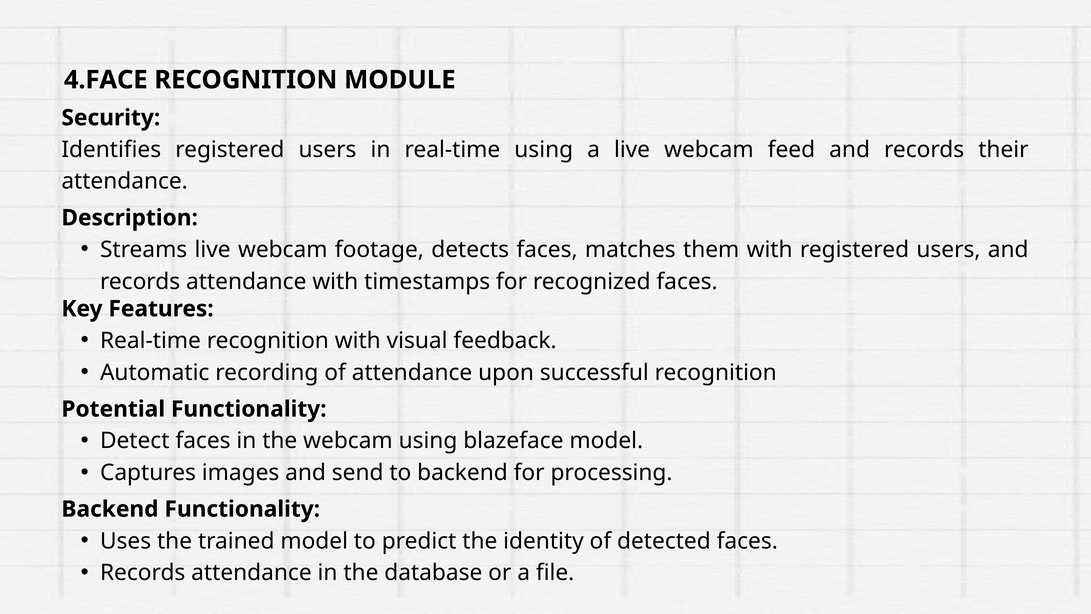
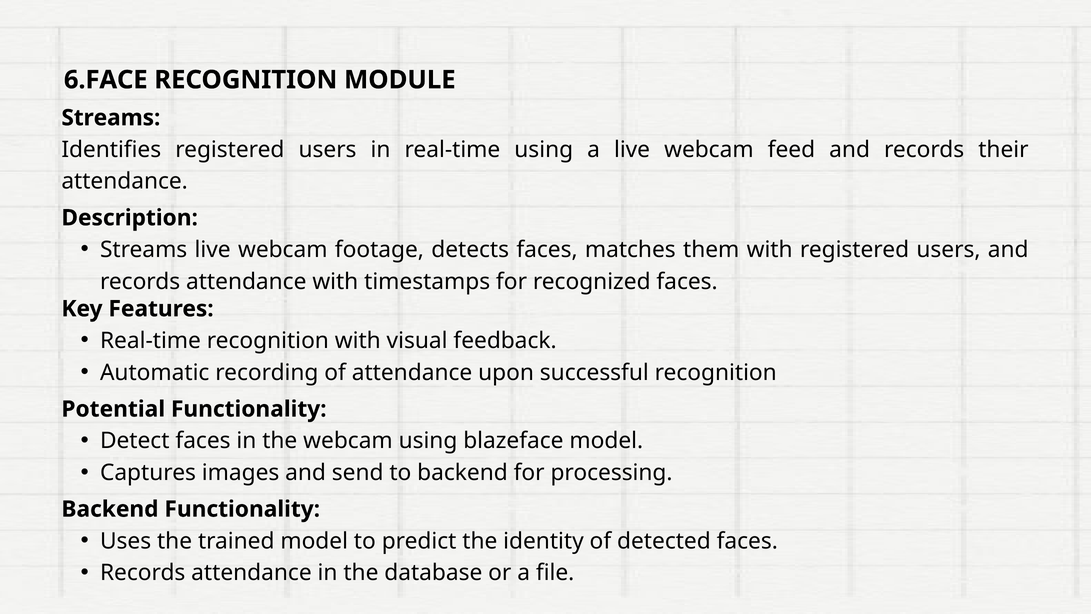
4.FACE: 4.FACE -> 6.FACE
Security at (111, 118): Security -> Streams
